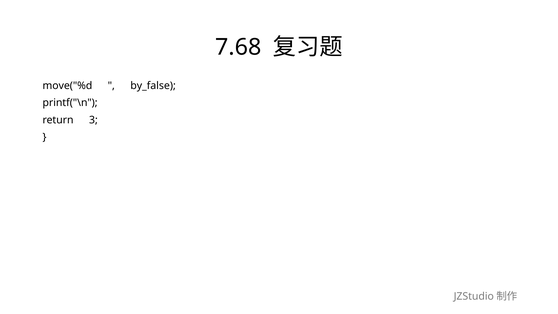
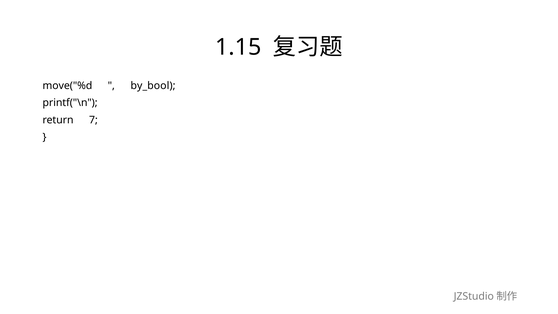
7.68: 7.68 -> 1.15
by_false: by_false -> by_bool
3: 3 -> 7
